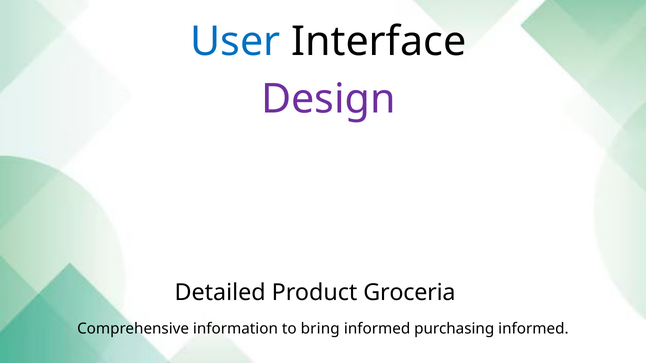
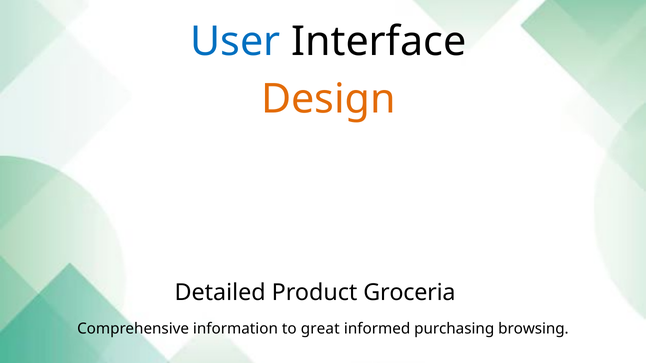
Design colour: purple -> orange
bring: bring -> great
purchasing informed: informed -> browsing
